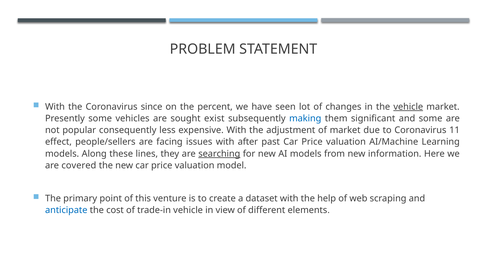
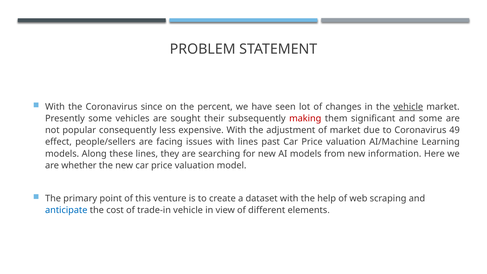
exist: exist -> their
making colour: blue -> red
11: 11 -> 49
with after: after -> lines
searching underline: present -> none
covered: covered -> whether
